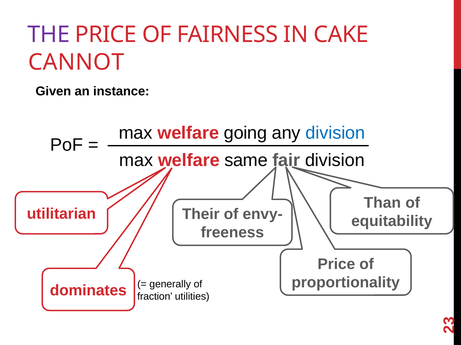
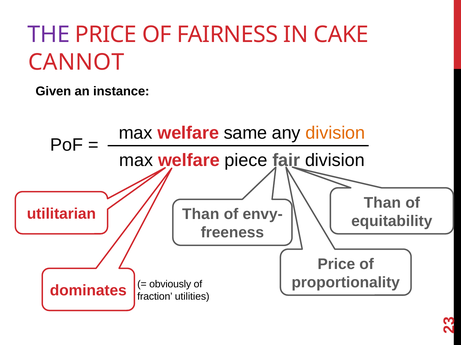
going: going -> same
division at (335, 133) colour: blue -> orange
same: same -> piece
Their at (201, 215): Their -> Than
generally: generally -> obviously
